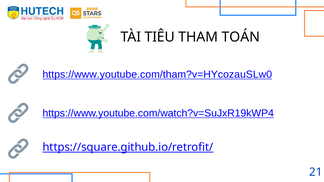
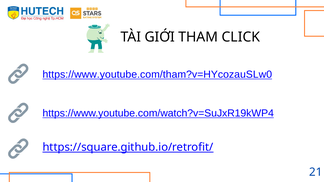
TIÊU: TIÊU -> GIỚI
TOÁN: TOÁN -> CLICK
